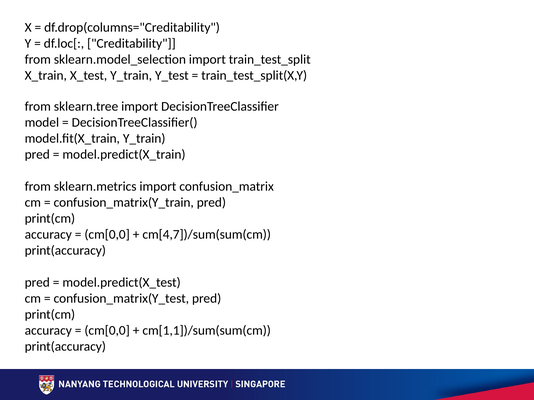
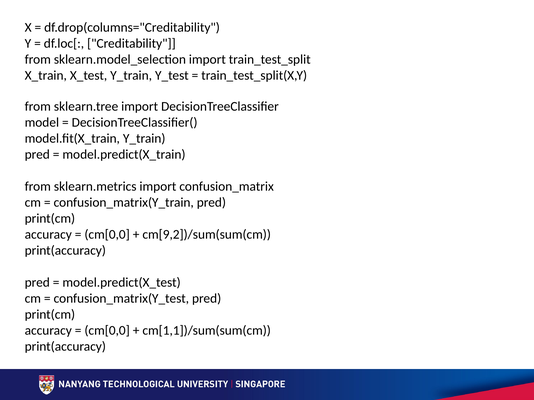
cm[4,7])/sum(sum(cm: cm[4,7])/sum(sum(cm -> cm[9,2])/sum(sum(cm
